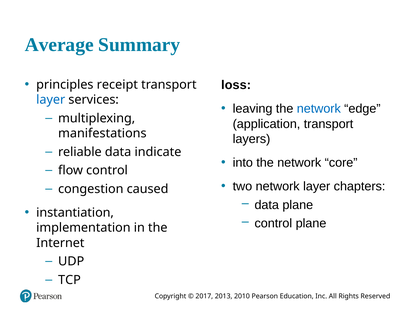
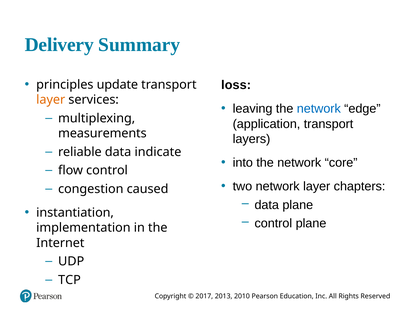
Average: Average -> Delivery
receipt: receipt -> update
layer at (51, 100) colour: blue -> orange
manifestations: manifestations -> measurements
